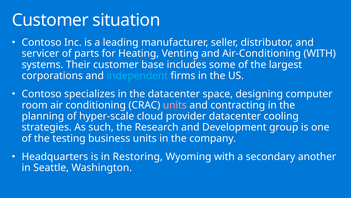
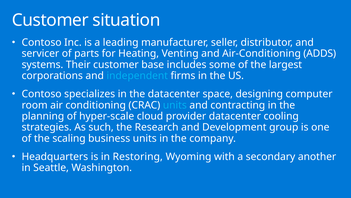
Air-Conditioning WITH: WITH -> ADDS
units at (175, 105) colour: pink -> light blue
testing: testing -> scaling
